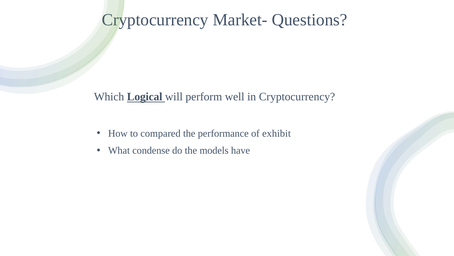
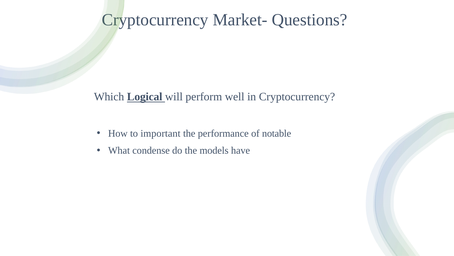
compared: compared -> important
exhibit: exhibit -> notable
